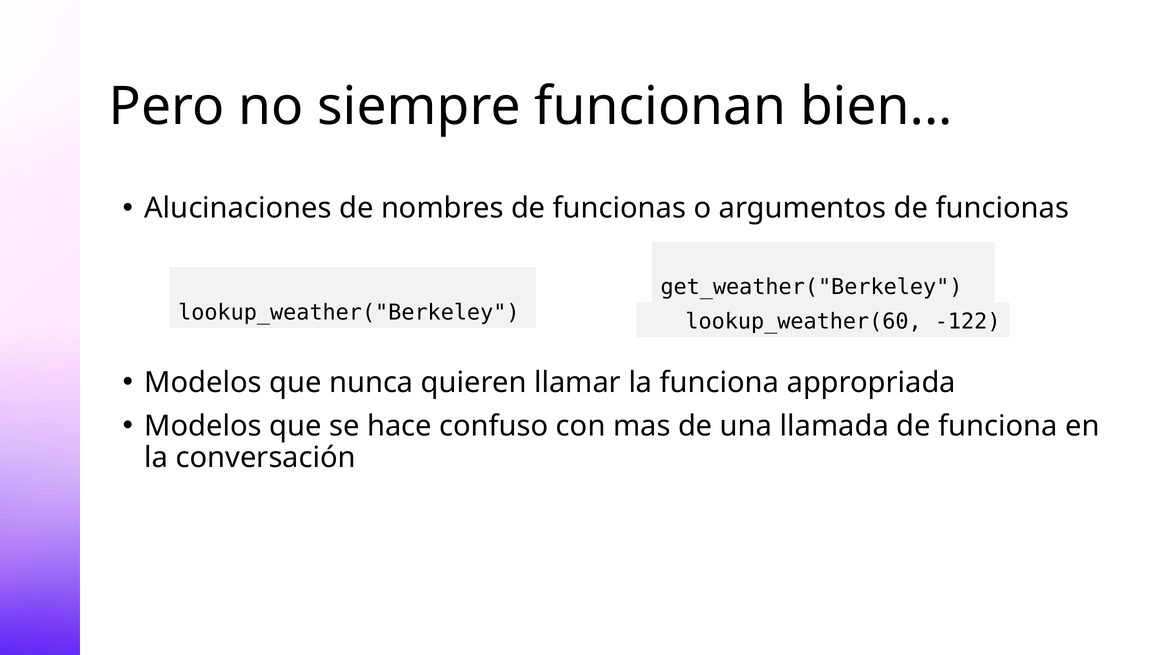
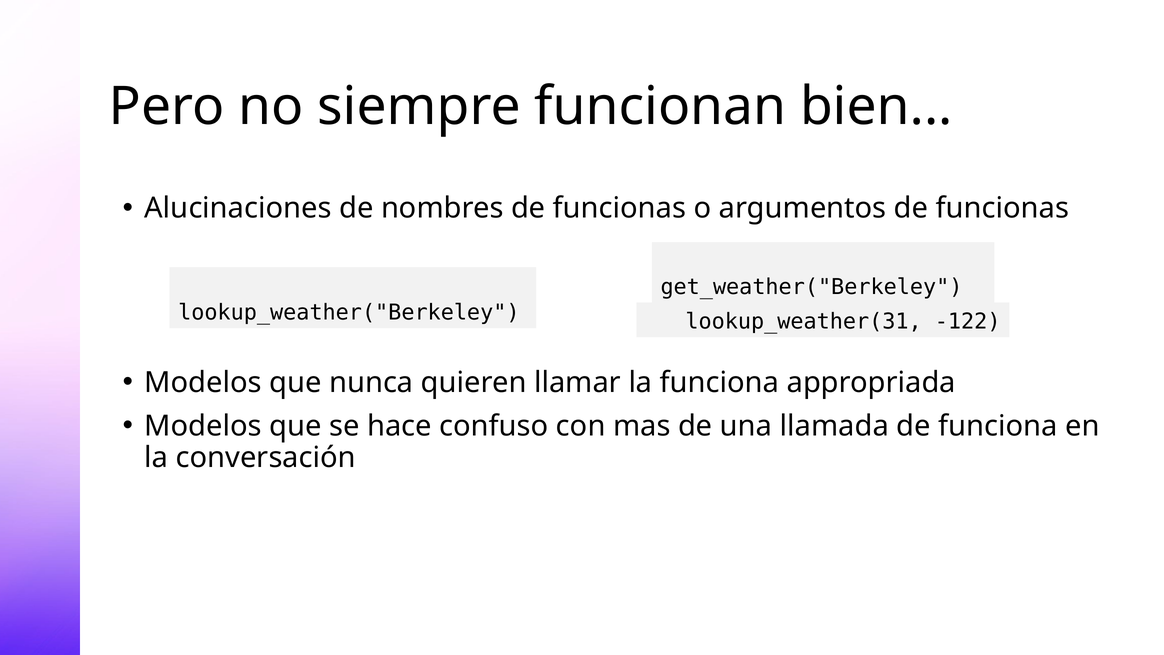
lookup_weather(60: lookup_weather(60 -> lookup_weather(31
